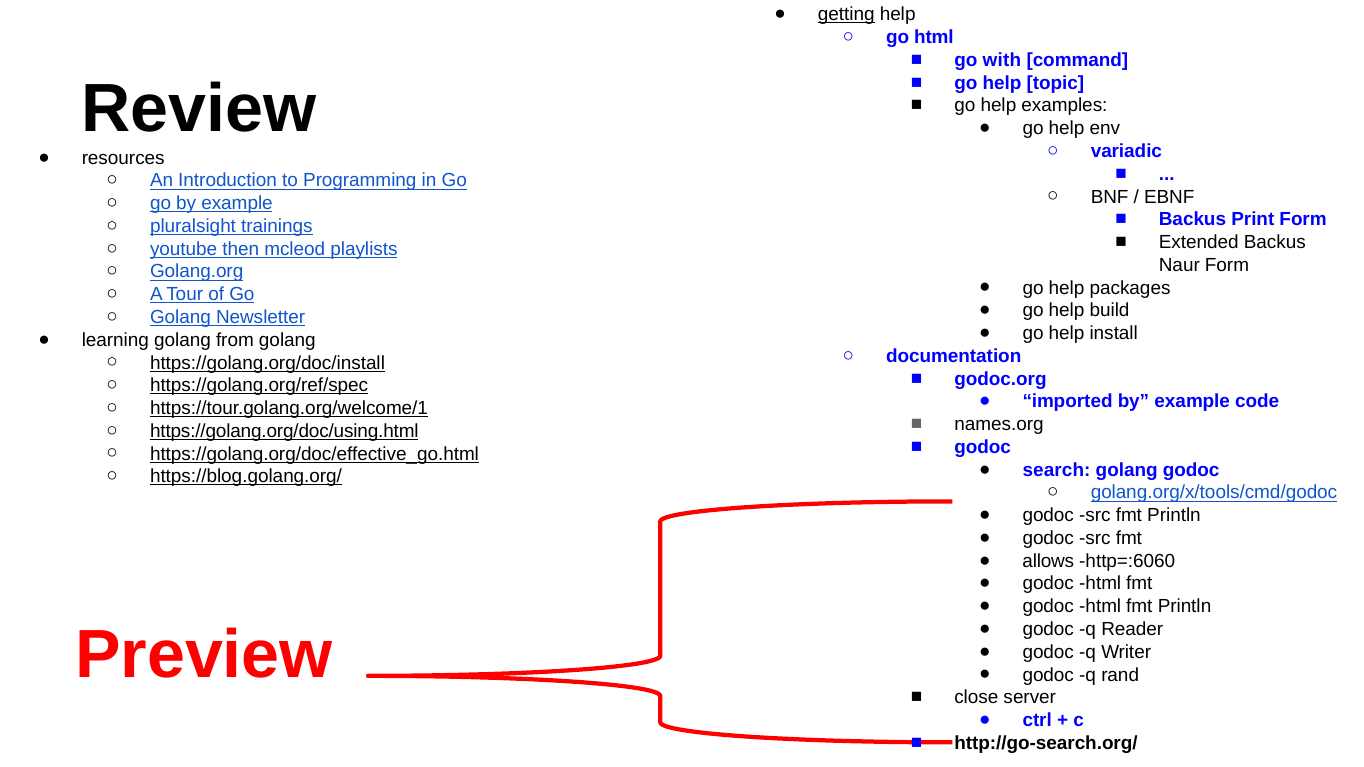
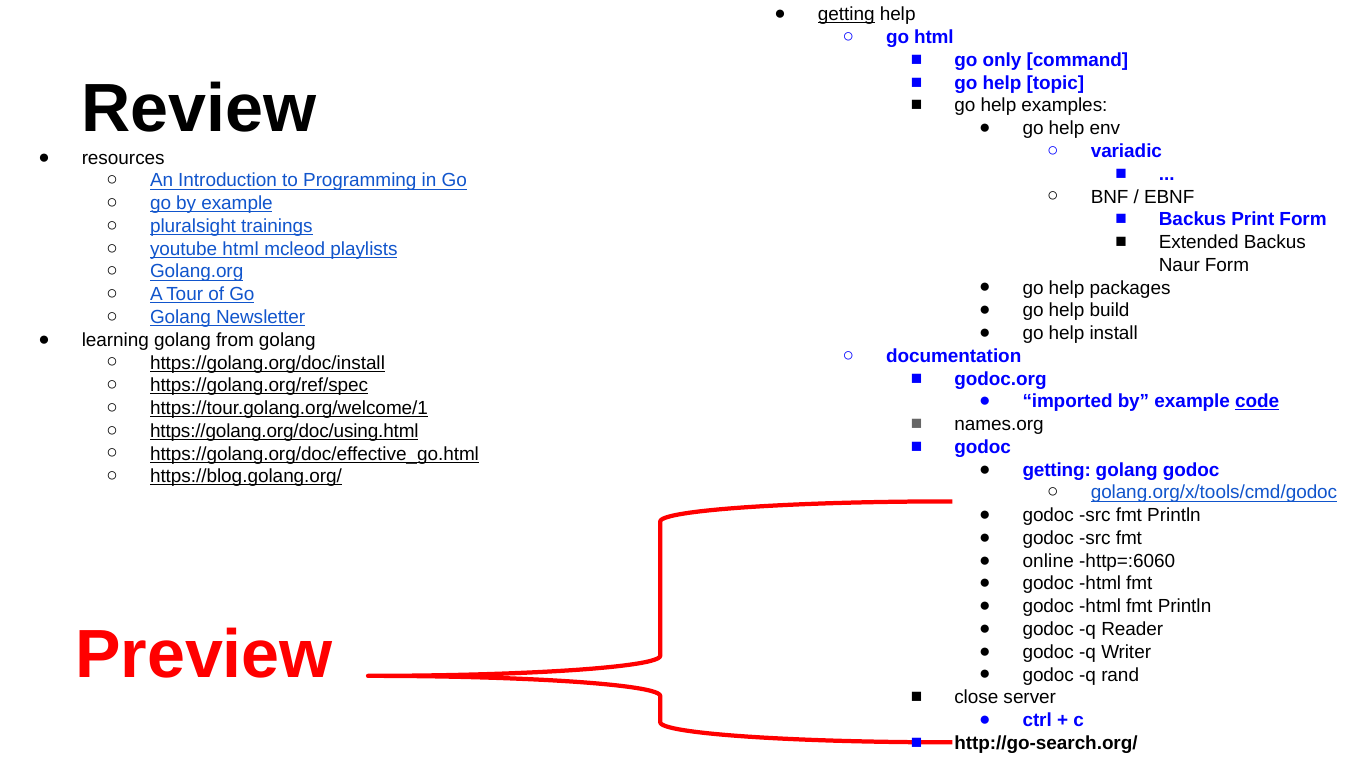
with: with -> only
youtube then: then -> html
code underline: none -> present
search at (1057, 470): search -> getting
allows: allows -> online
